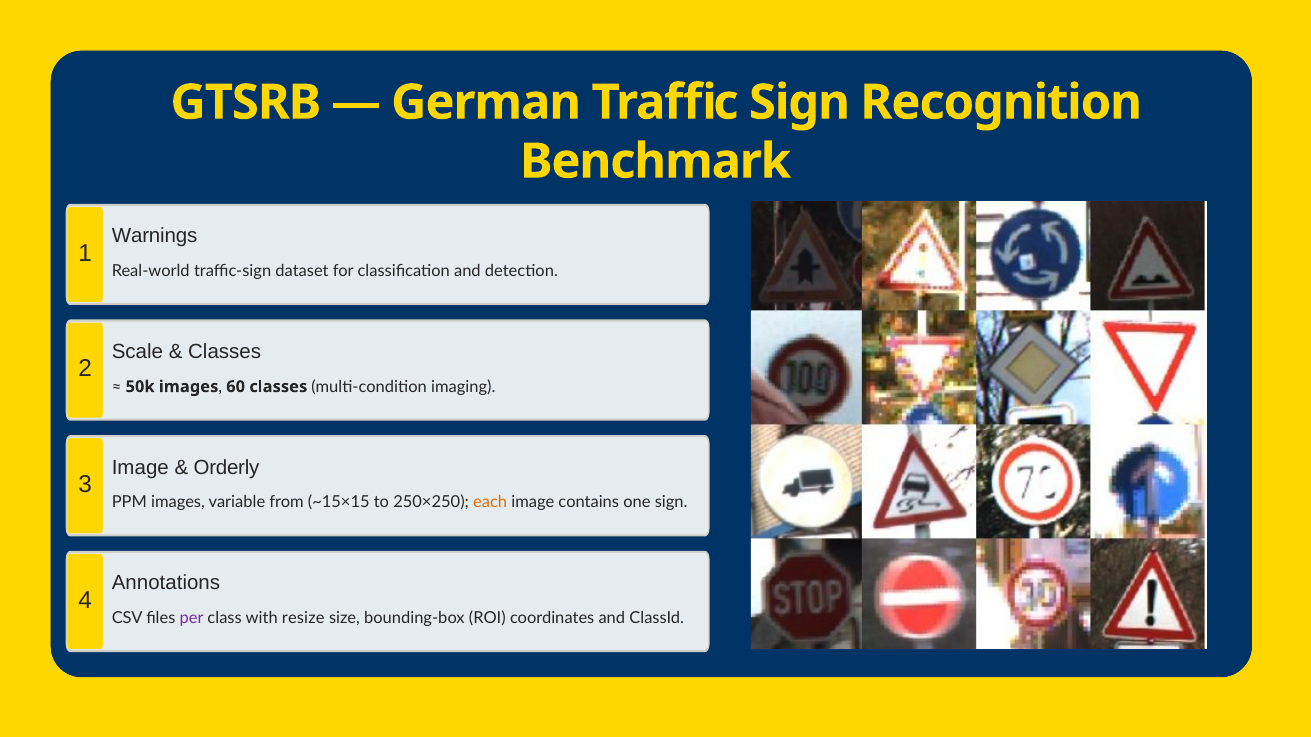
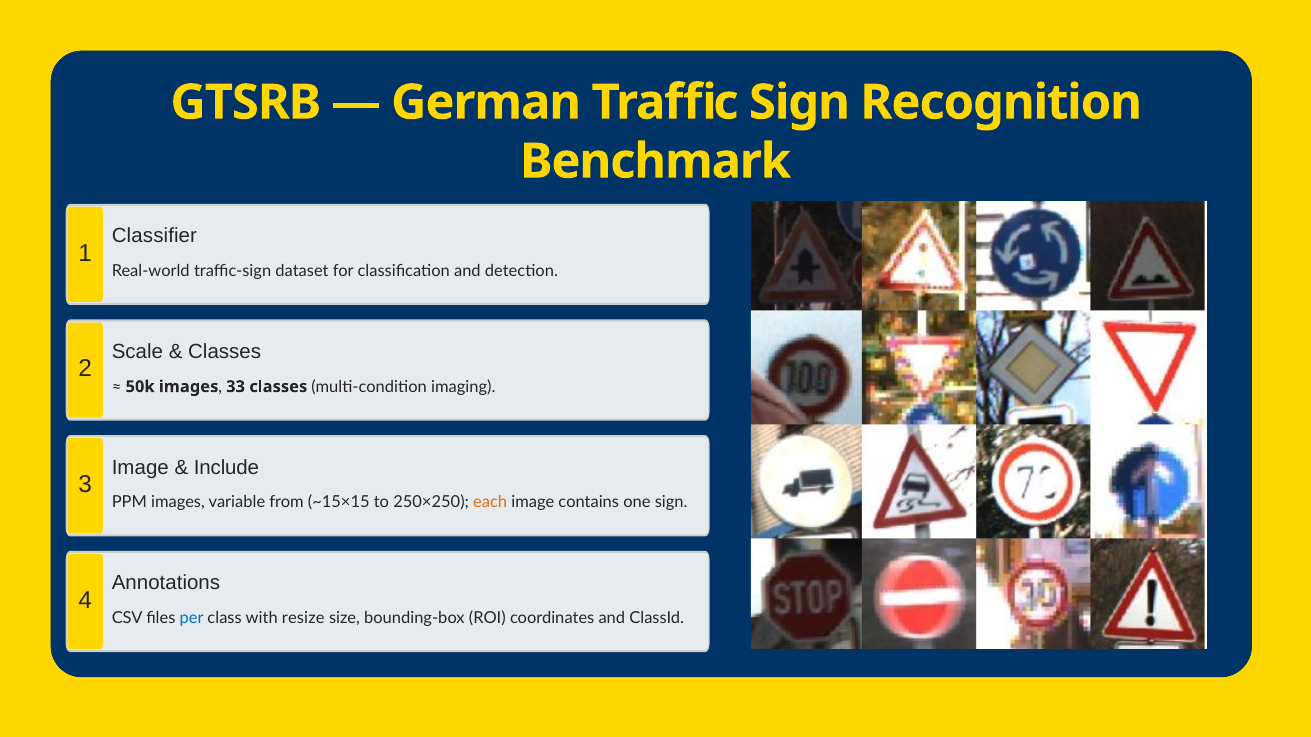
Warnings: Warnings -> Classifier
60: 60 -> 33
Orderly: Orderly -> Include
per colour: purple -> blue
